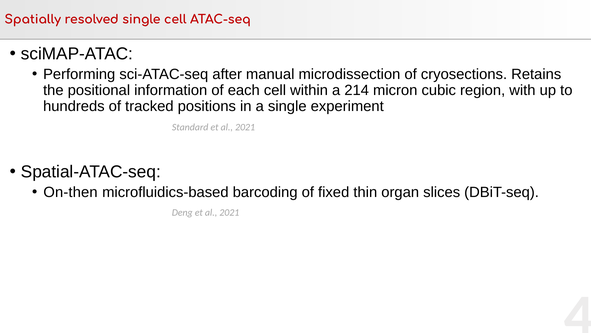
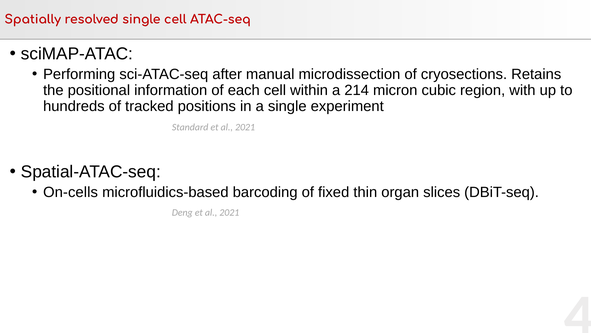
On-then: On-then -> On-cells
